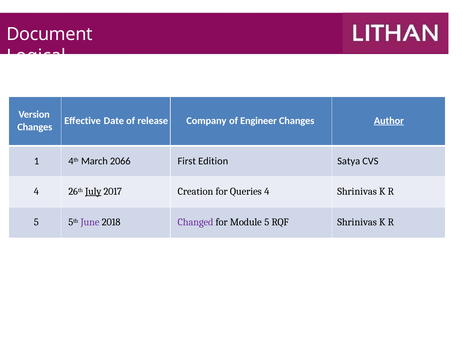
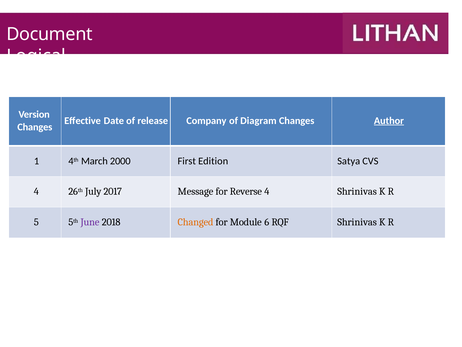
Engineer: Engineer -> Diagram
2066: 2066 -> 2000
July underline: present -> none
Creation: Creation -> Message
Queries: Queries -> Reverse
Changed colour: purple -> orange
Module 5: 5 -> 6
